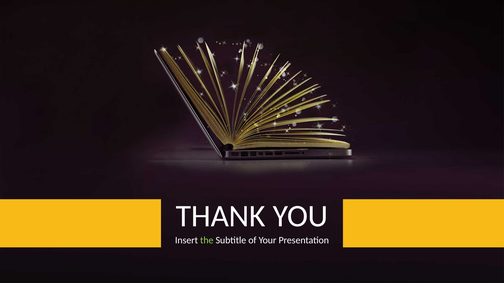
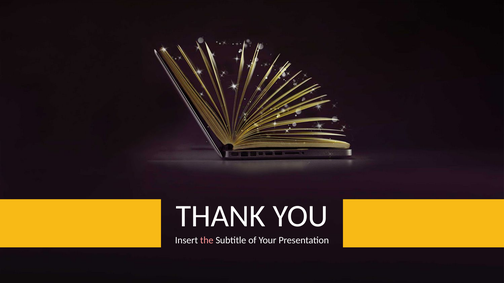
the colour: light green -> pink
